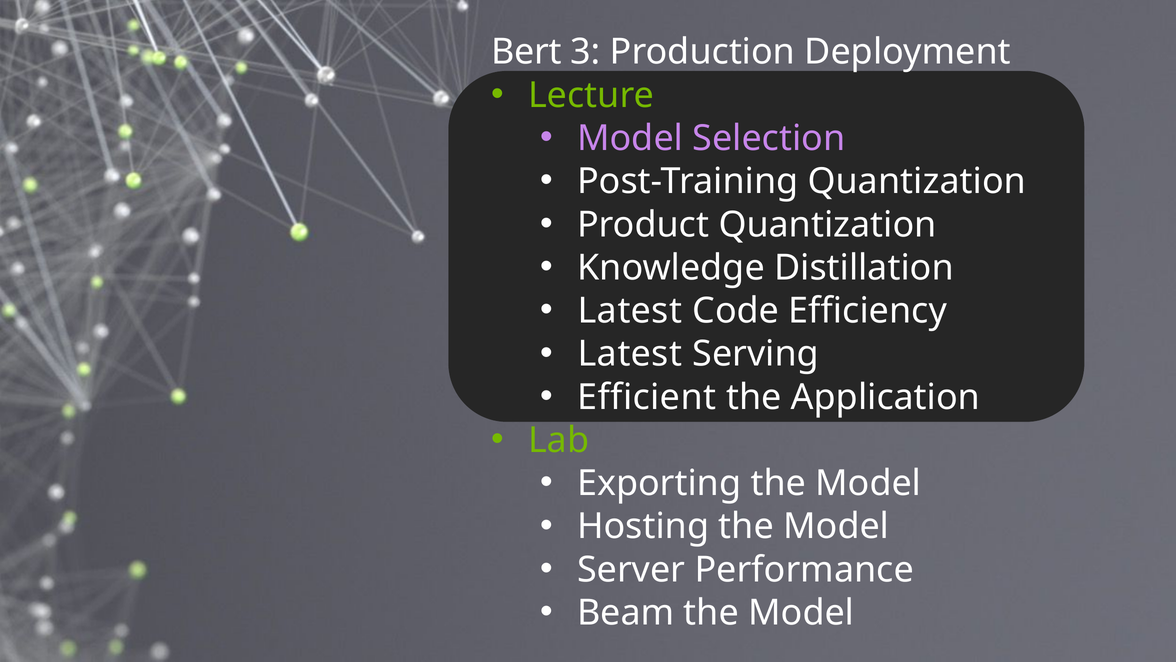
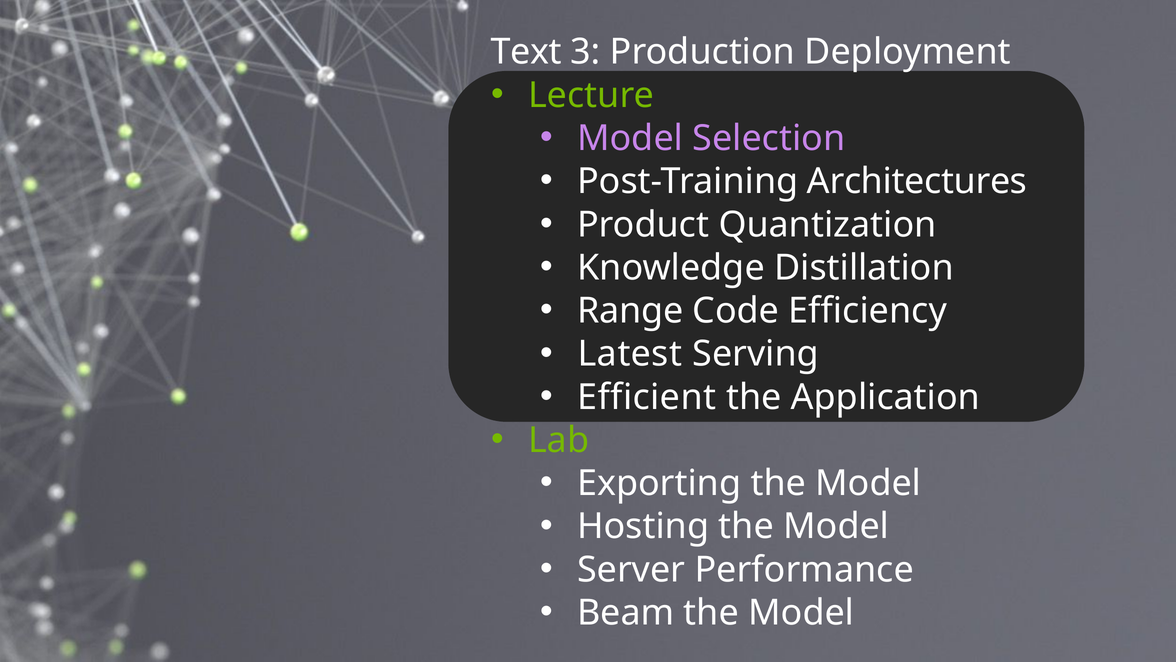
Bert: Bert -> Text
Post-Training Quantization: Quantization -> Architectures
Latest at (630, 311): Latest -> Range
